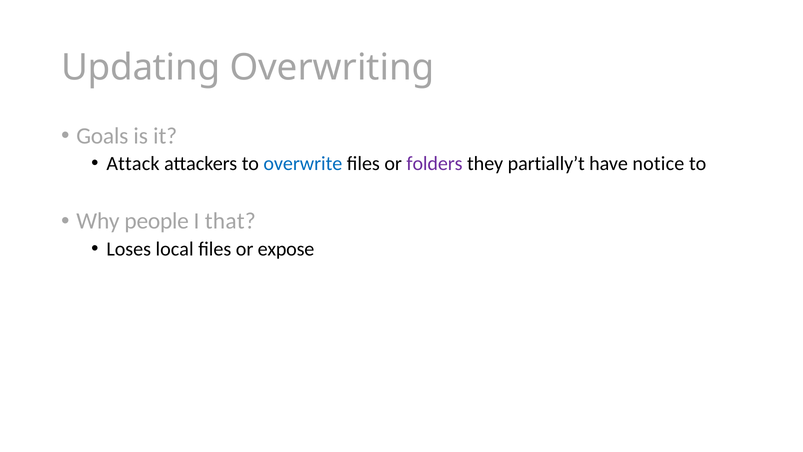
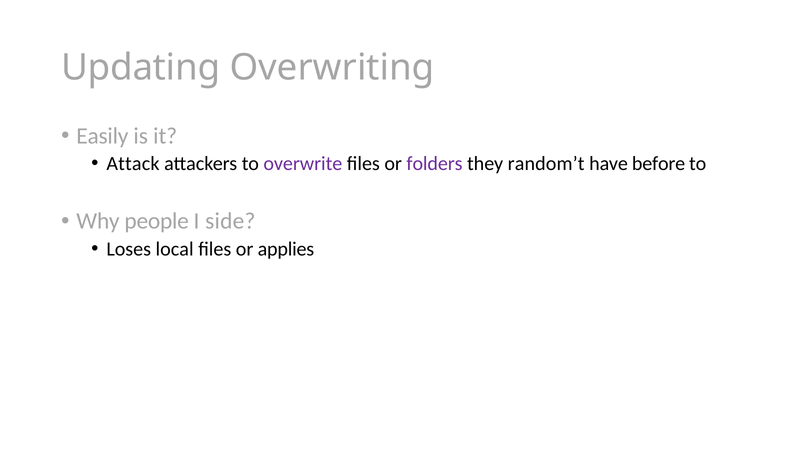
Goals: Goals -> Easily
overwrite colour: blue -> purple
partially’t: partially’t -> random’t
notice: notice -> before
that: that -> side
expose: expose -> applies
